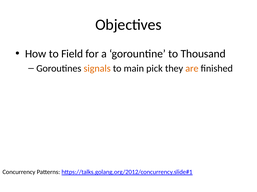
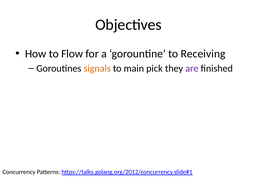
Field: Field -> Flow
Thousand: Thousand -> Receiving
are colour: orange -> purple
